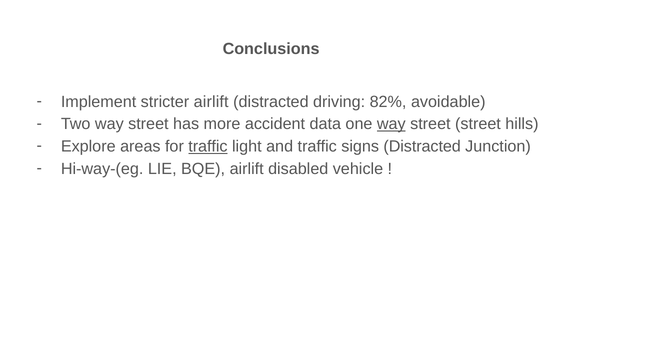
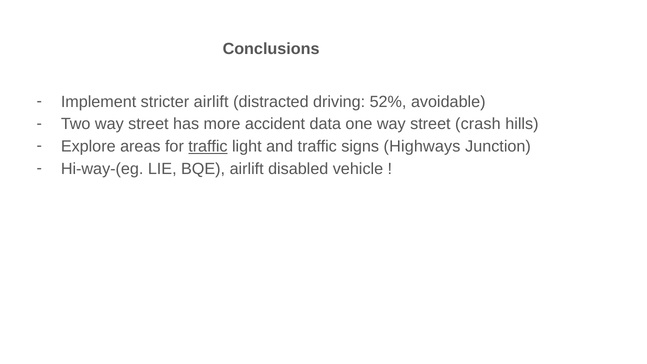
82%: 82% -> 52%
way at (391, 124) underline: present -> none
street street: street -> crash
signs Distracted: Distracted -> Highways
